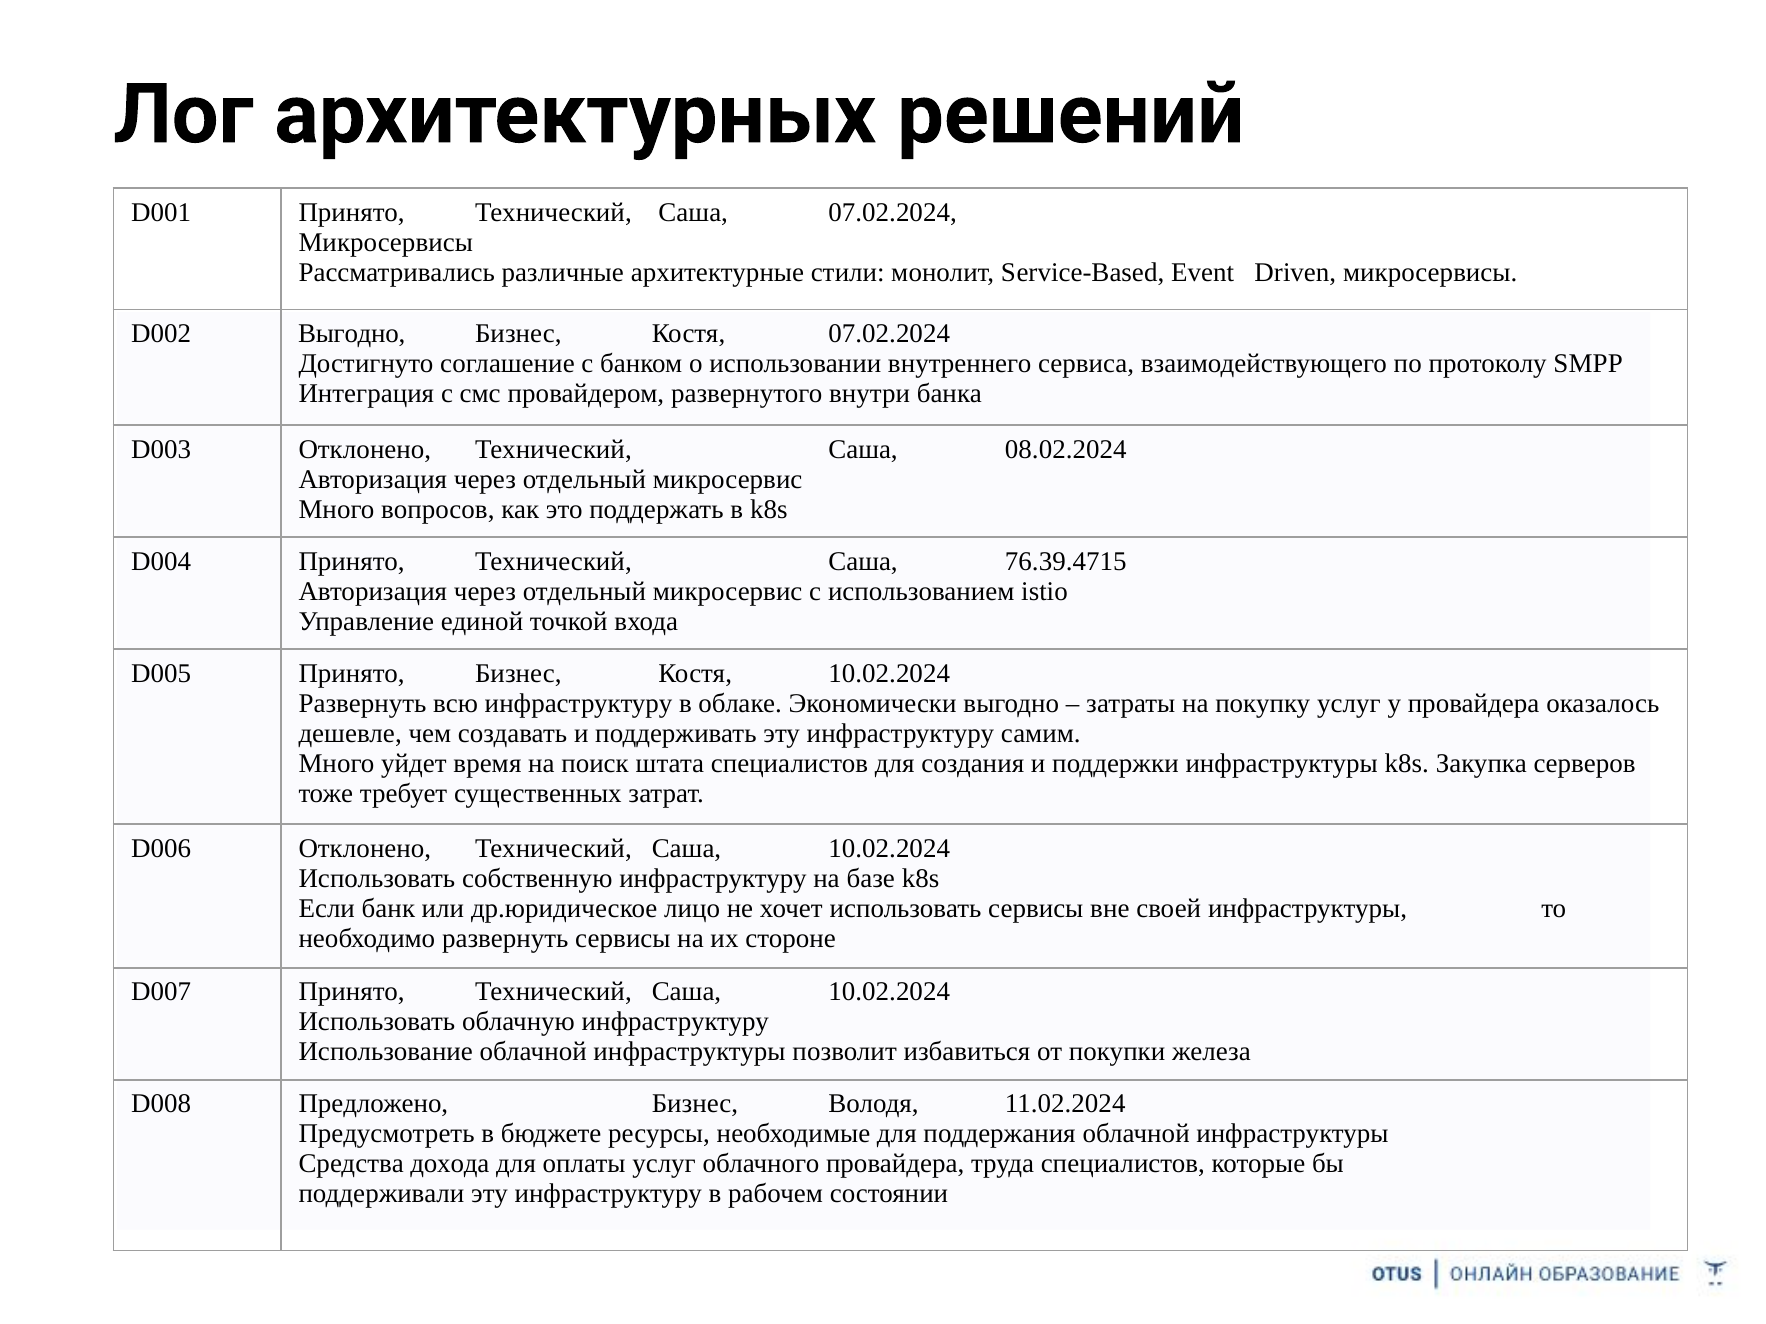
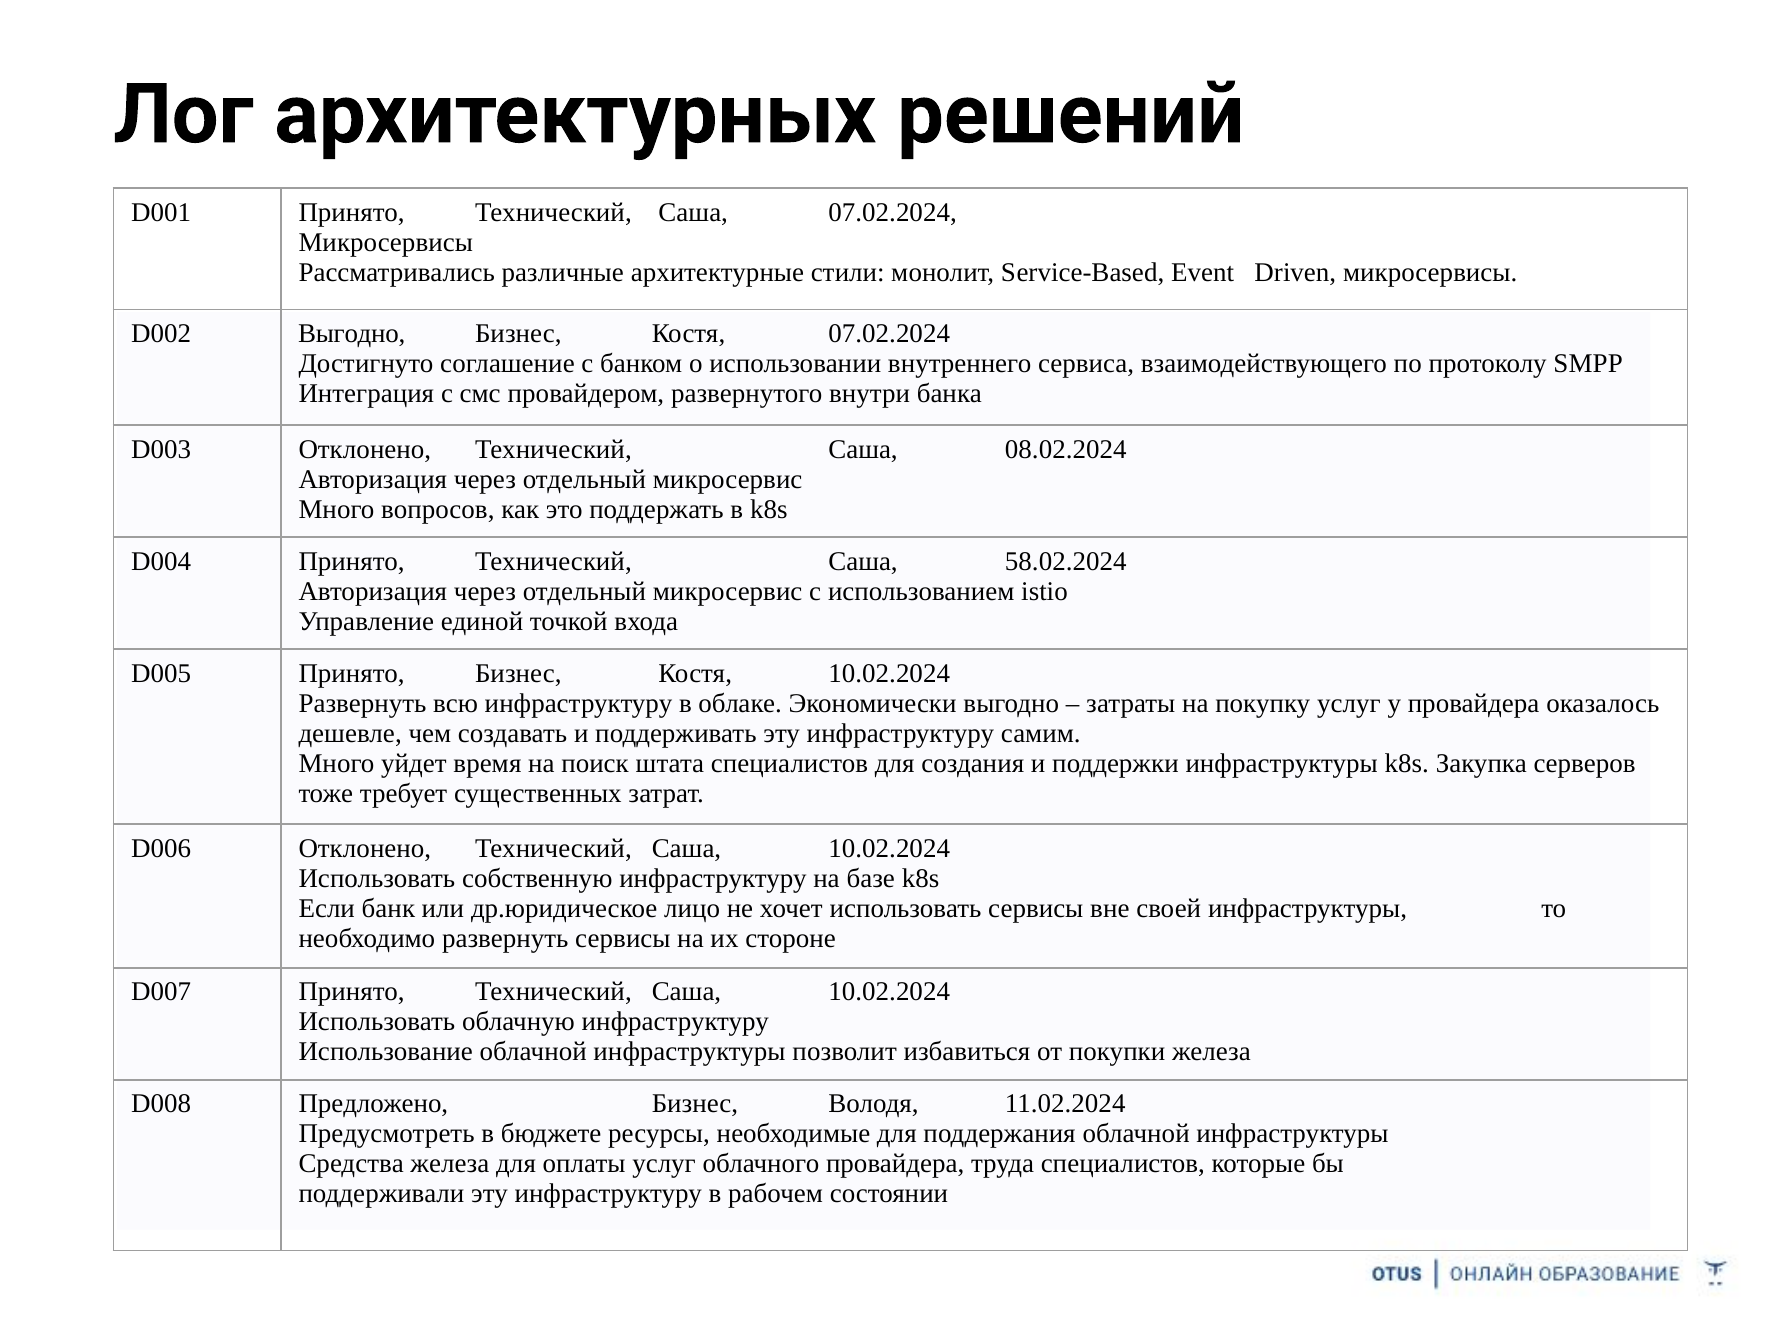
76.39.4715: 76.39.4715 -> 58.02.2024
Средства дохода: дохода -> железа
